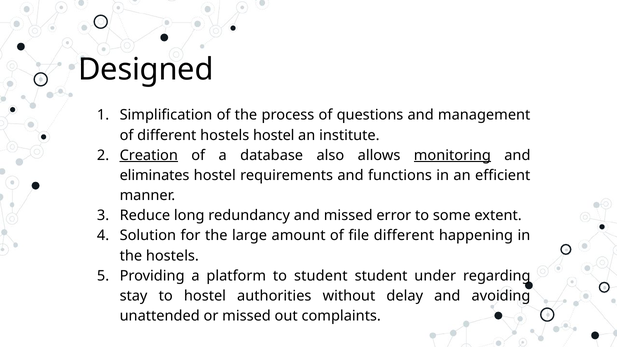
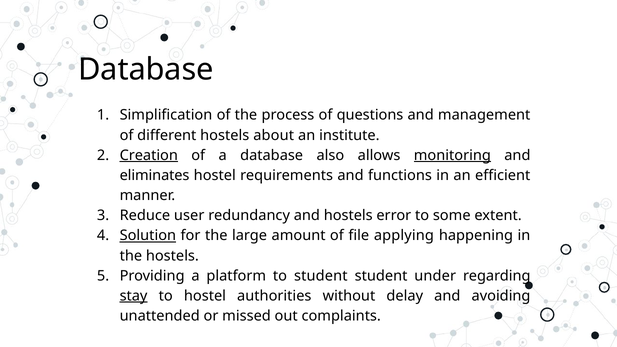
Designed at (146, 69): Designed -> Database
hostels hostel: hostel -> about
long: long -> user
and missed: missed -> hostels
Solution underline: none -> present
file different: different -> applying
stay underline: none -> present
